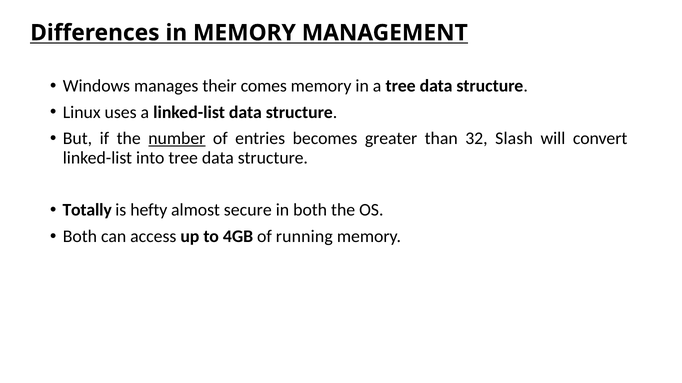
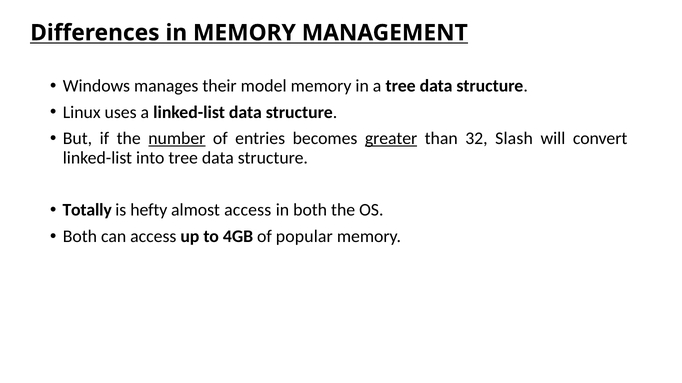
comes: comes -> model
greater underline: none -> present
almost secure: secure -> access
running: running -> popular
